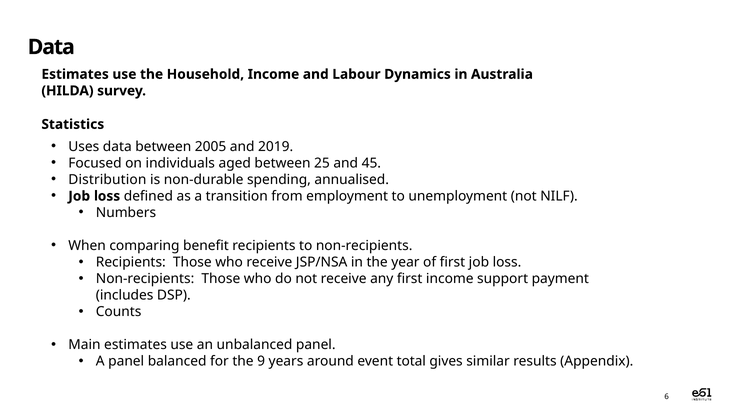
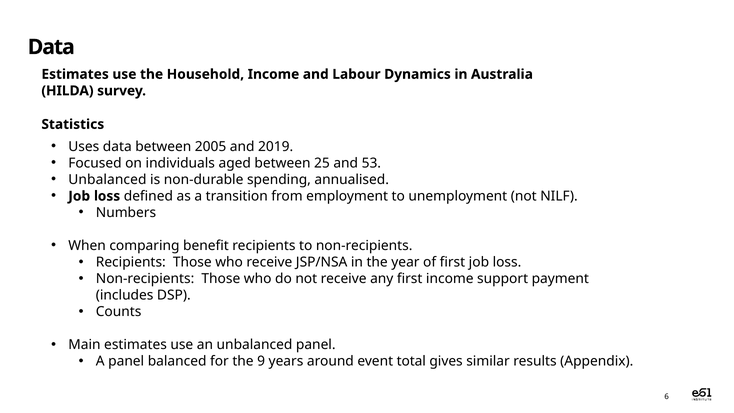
45: 45 -> 53
Distribution at (107, 180): Distribution -> Unbalanced
